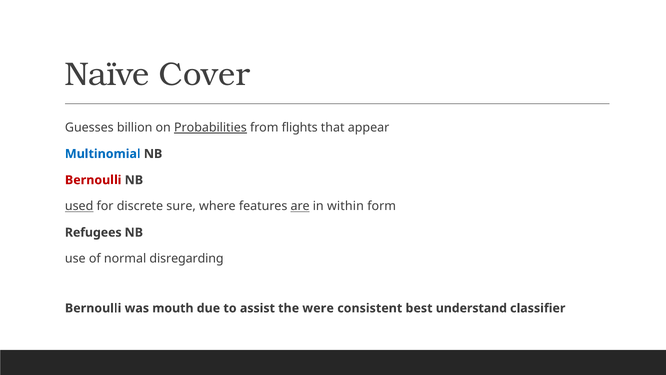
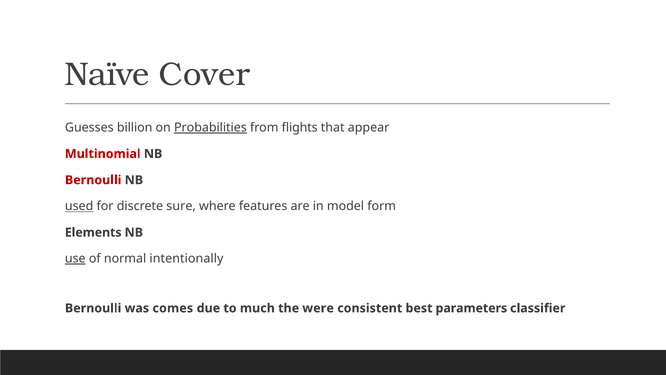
Multinomial colour: blue -> red
are underline: present -> none
within: within -> model
Refugees: Refugees -> Elements
use underline: none -> present
disregarding: disregarding -> intentionally
mouth: mouth -> comes
assist: assist -> much
understand: understand -> parameters
